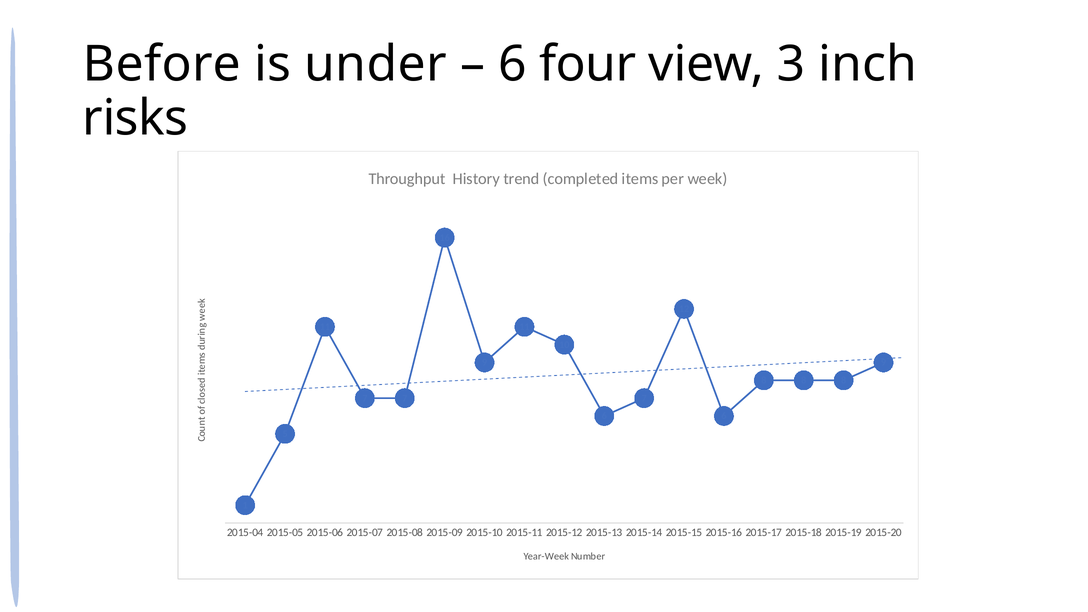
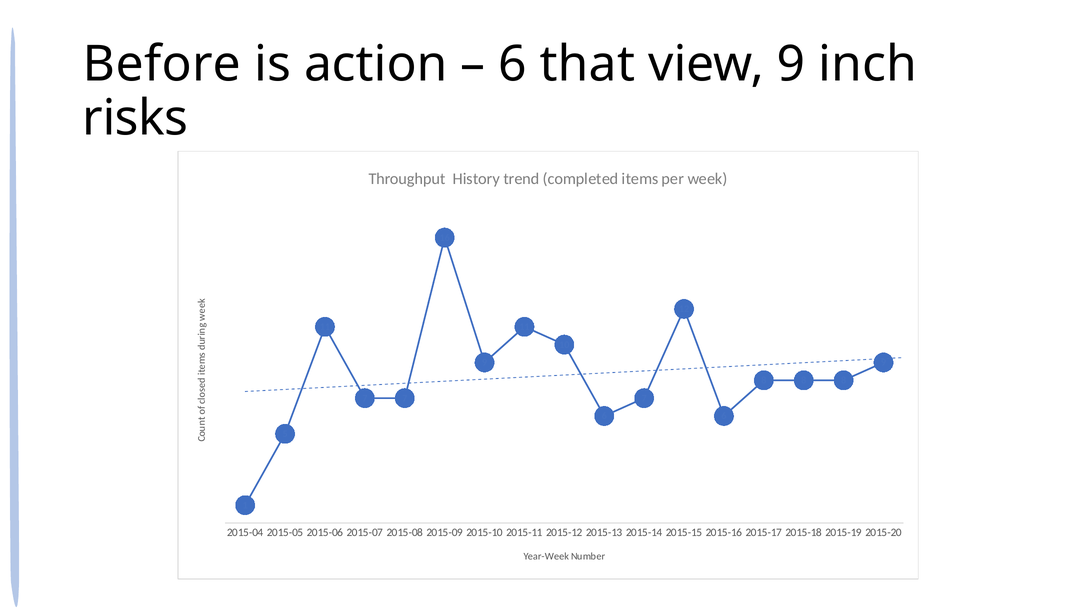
under: under -> action
four: four -> that
view 3: 3 -> 9
